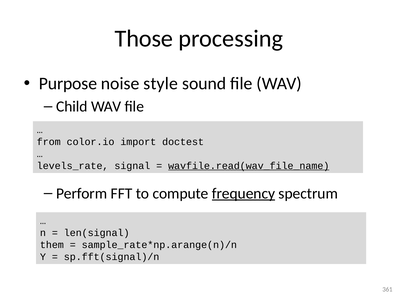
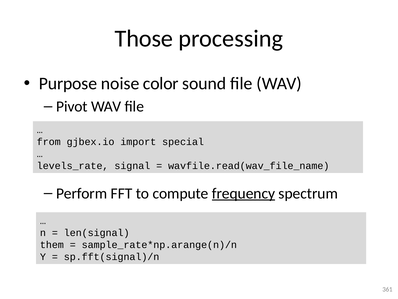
style: style -> color
Child: Child -> Pivot
color.io: color.io -> gjbex.io
doctest: doctest -> special
wavfile.read(wav_file_name underline: present -> none
